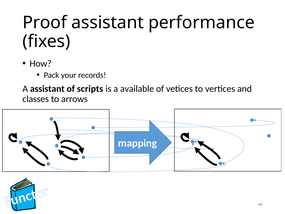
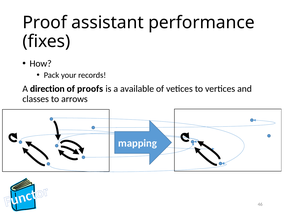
A assistant: assistant -> direction
scripts: scripts -> proofs
